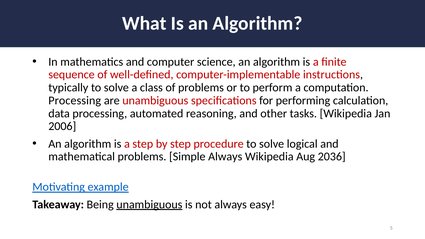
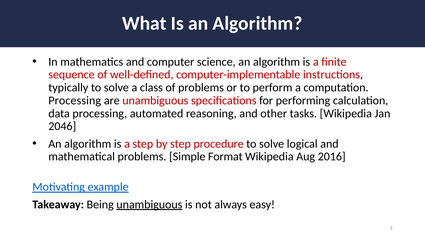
2006: 2006 -> 2046
Simple Always: Always -> Format
2036: 2036 -> 2016
